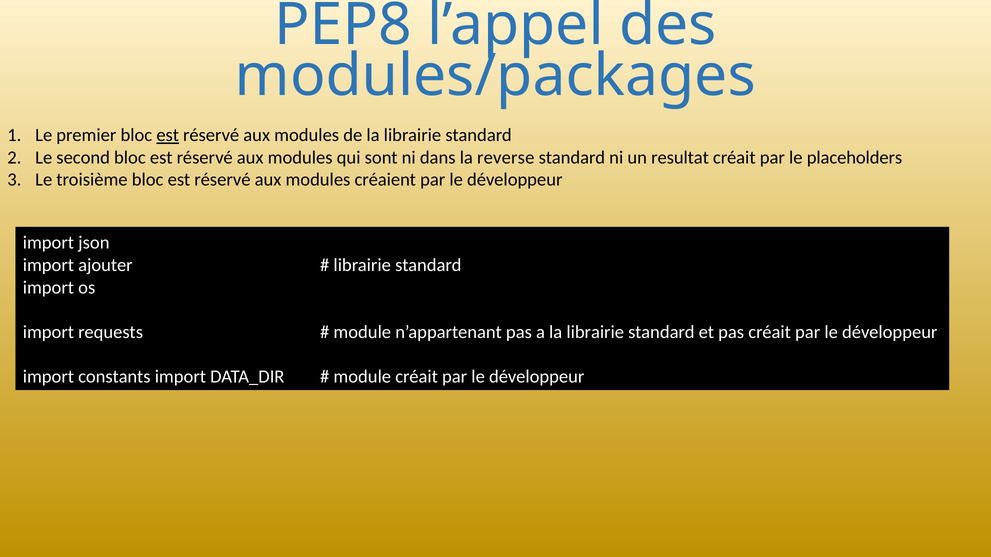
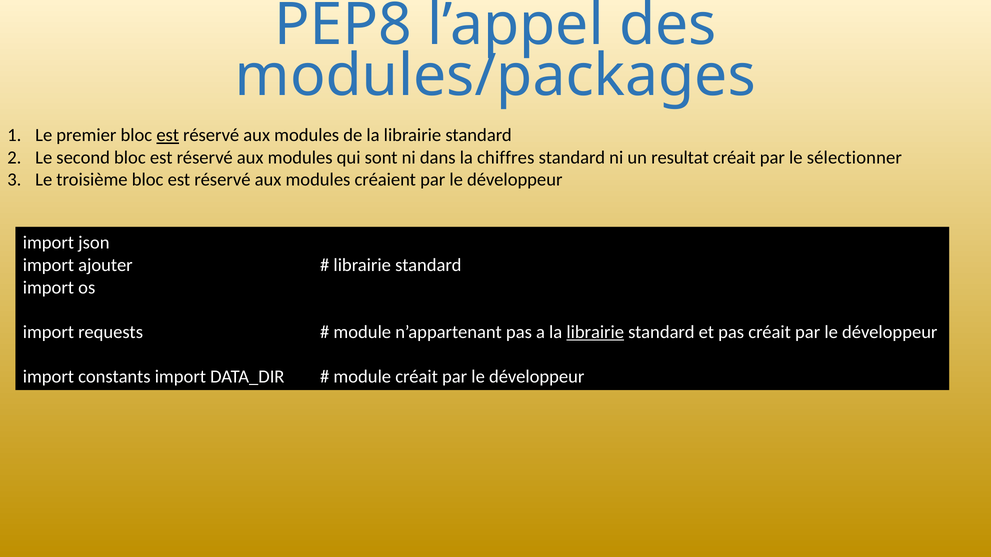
reverse: reverse -> chiffres
placeholders: placeholders -> sélectionner
librairie at (595, 332) underline: none -> present
